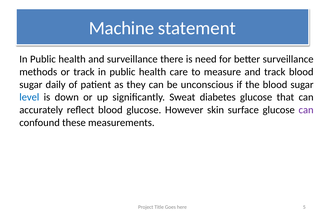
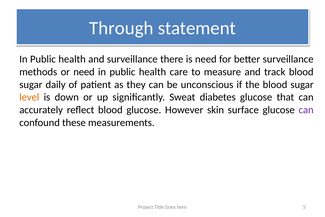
Machine: Machine -> Through
or track: track -> need
level colour: blue -> orange
